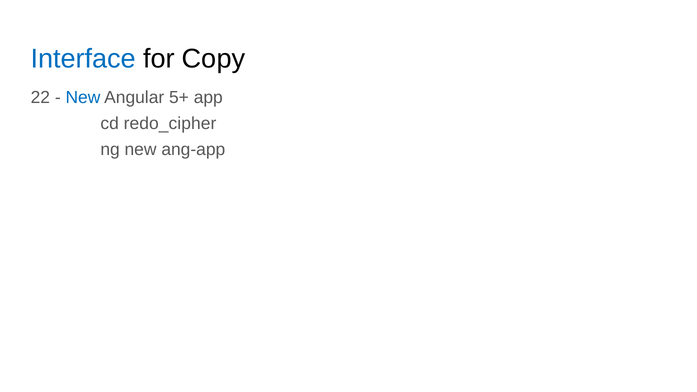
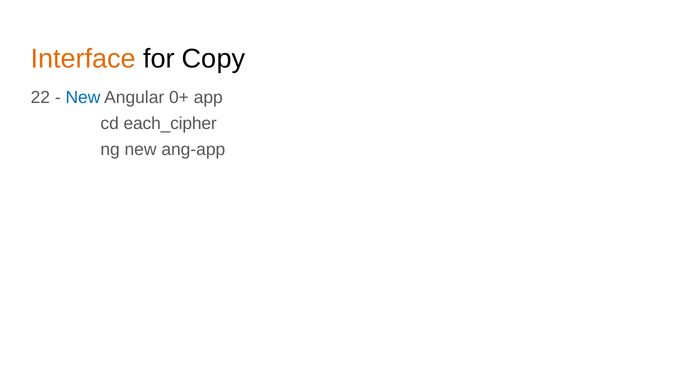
Interface colour: blue -> orange
5+: 5+ -> 0+
redo_cipher: redo_cipher -> each_cipher
